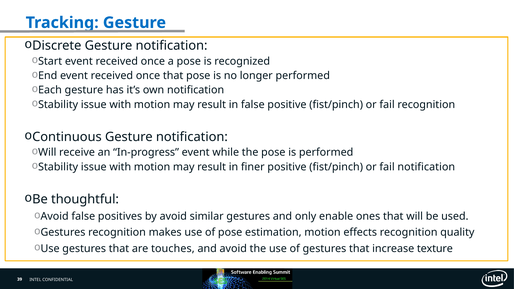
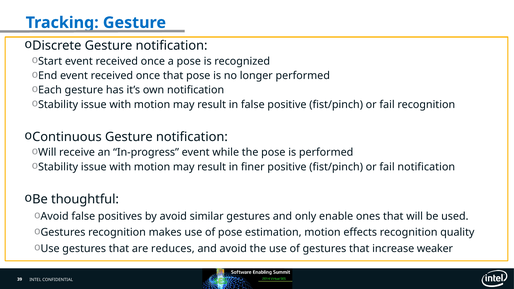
touches: touches -> reduces
texture: texture -> weaker
